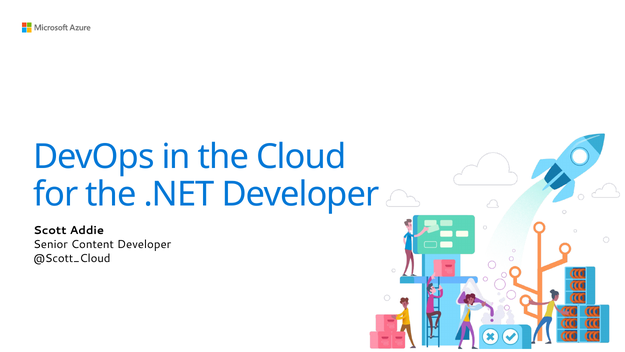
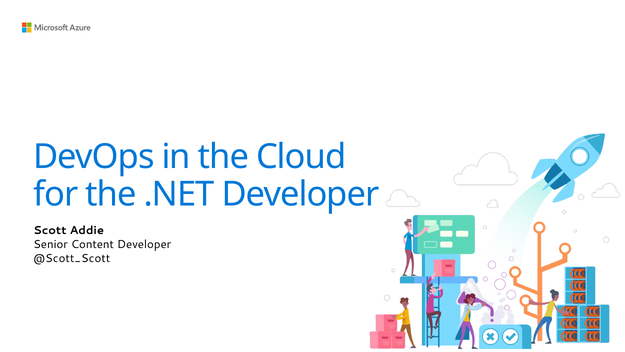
@Scott_Cloud: @Scott_Cloud -> @Scott_Scott
